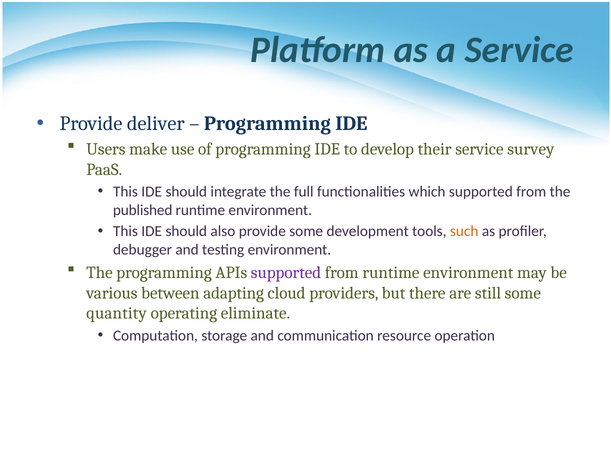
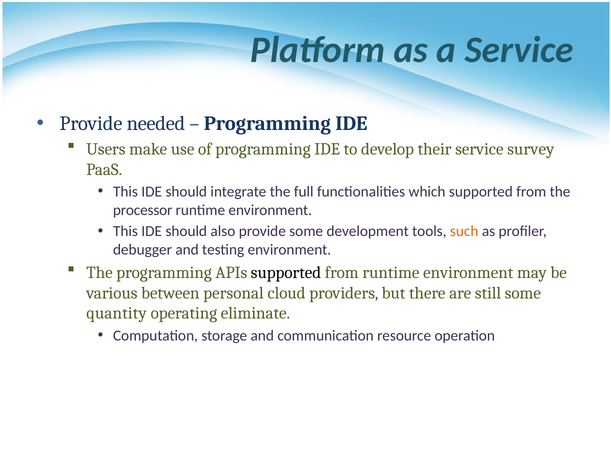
deliver: deliver -> needed
published: published -> processor
supported at (286, 273) colour: purple -> black
adapting: adapting -> personal
